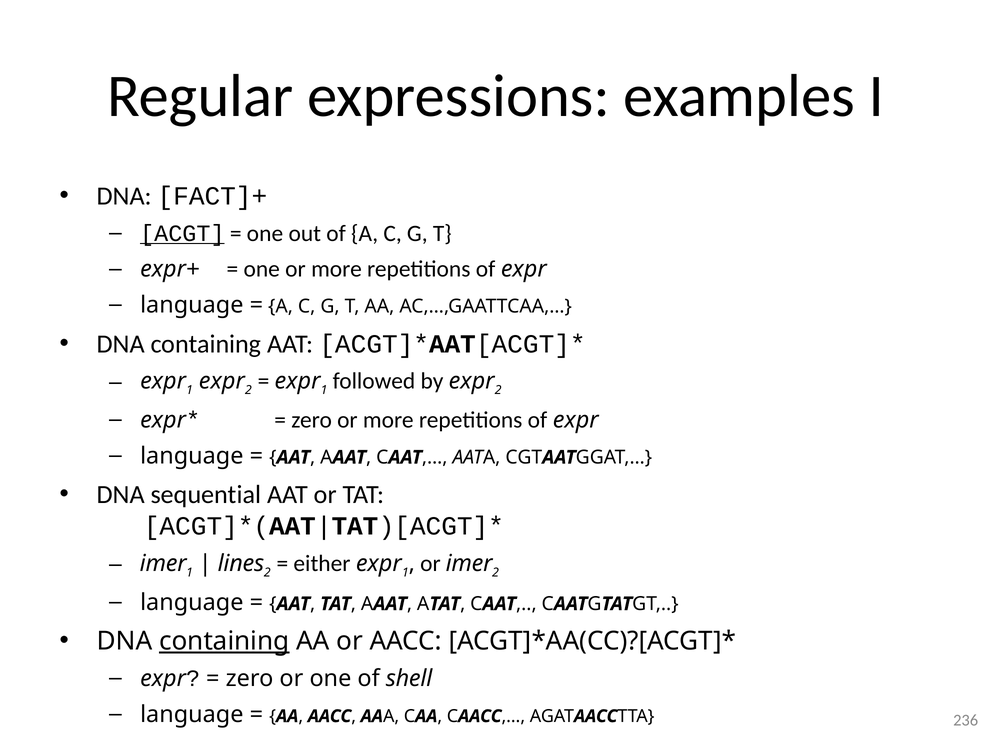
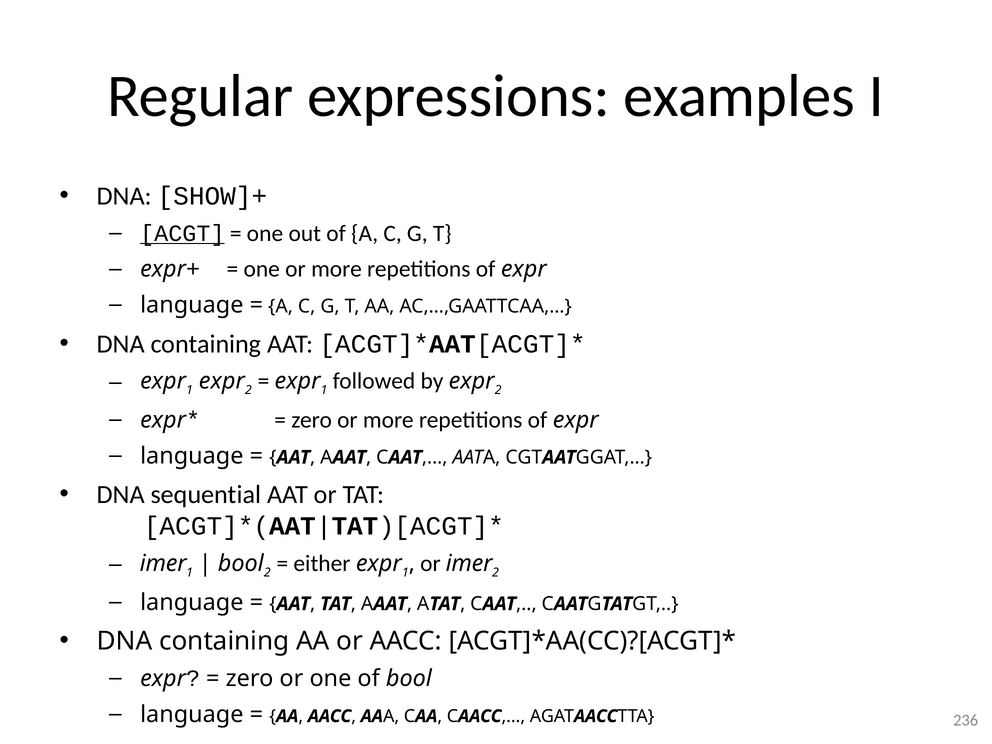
FACT]+: FACT]+ -> SHOW]+
lines at (241, 563): lines -> bool
containing at (224, 641) underline: present -> none
of shell: shell -> bool
